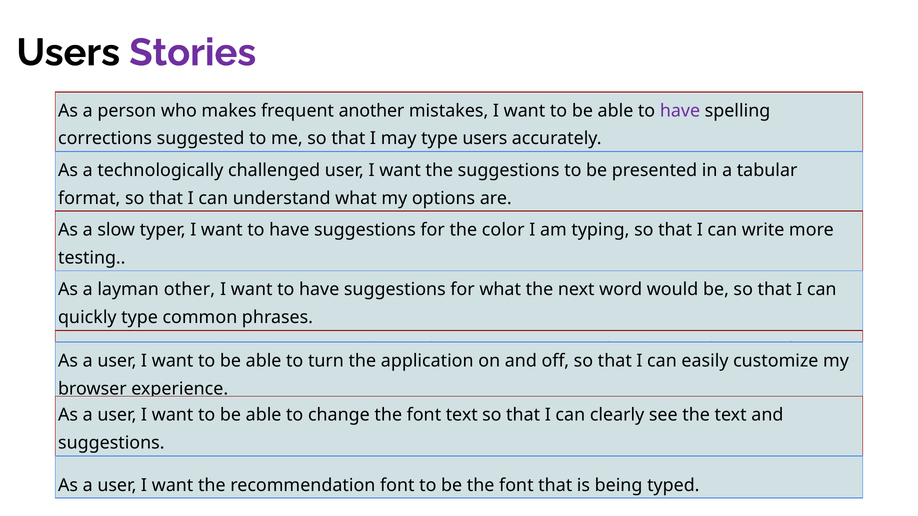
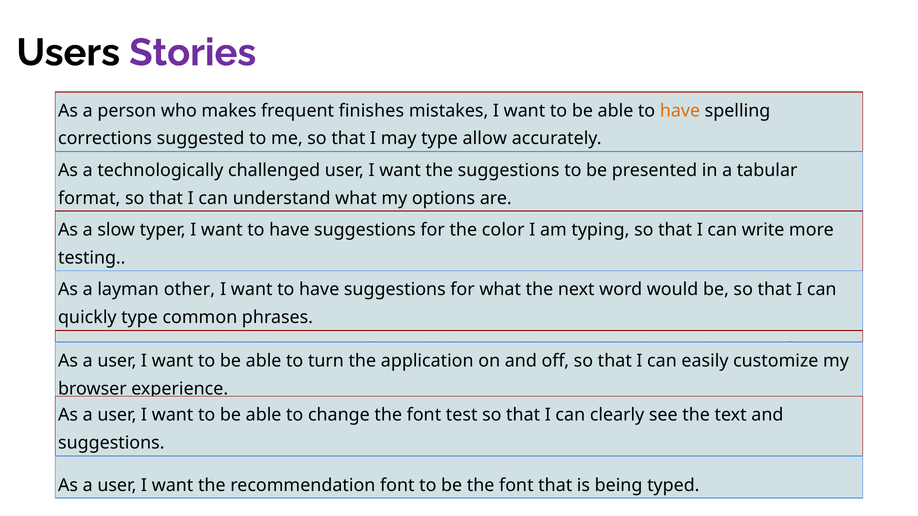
another: another -> finishes
have at (680, 111) colour: purple -> orange
type users: users -> allow
font text: text -> test
